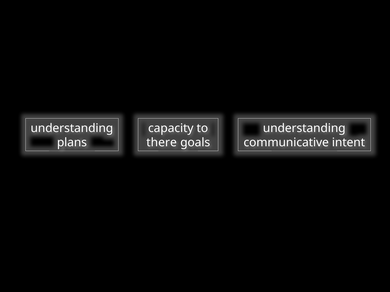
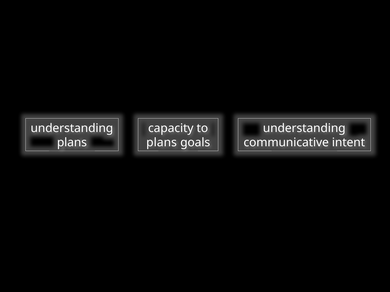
there at (162, 143): there -> plans
